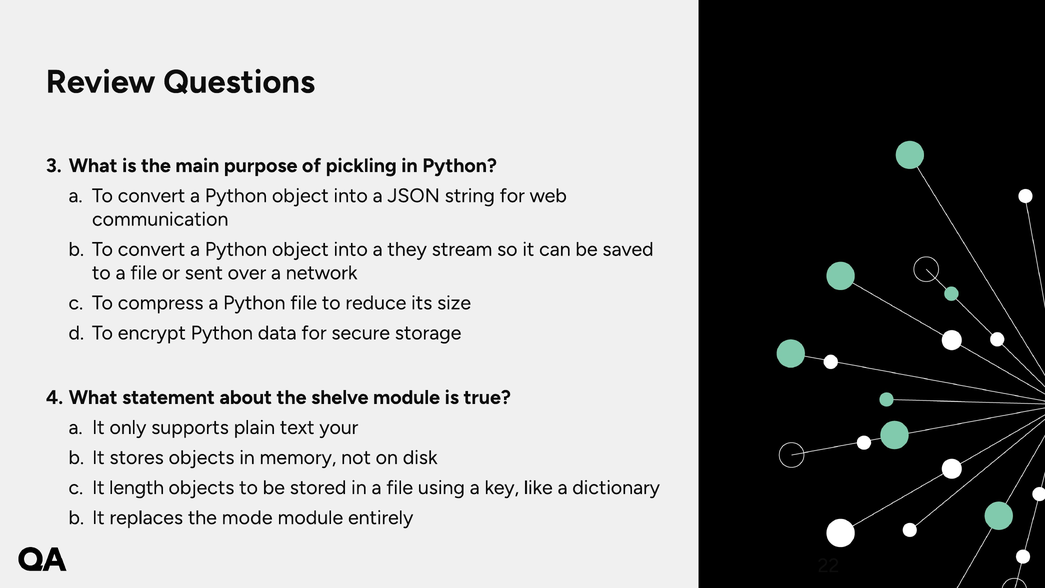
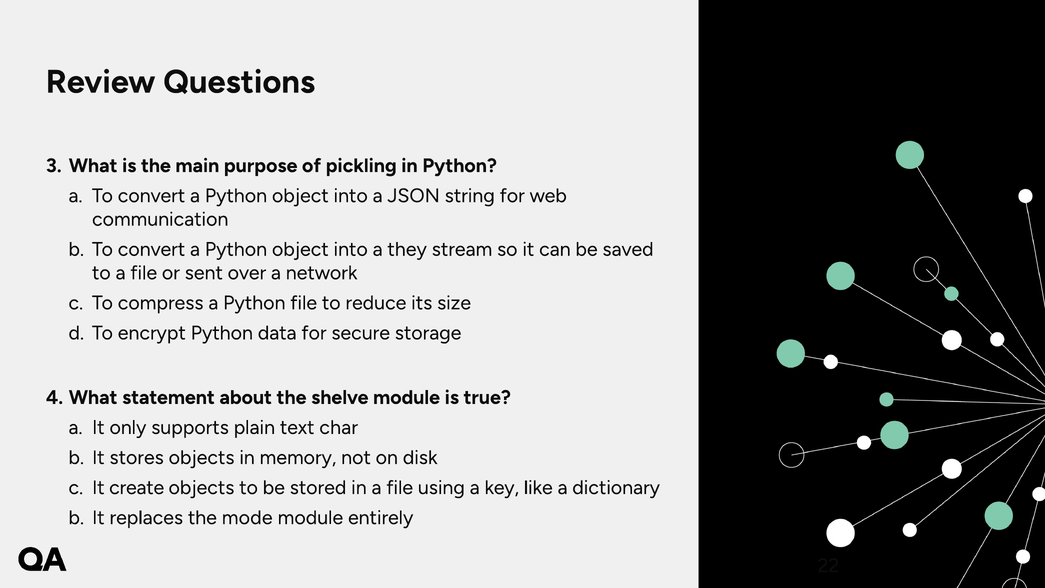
your: your -> char
length: length -> create
